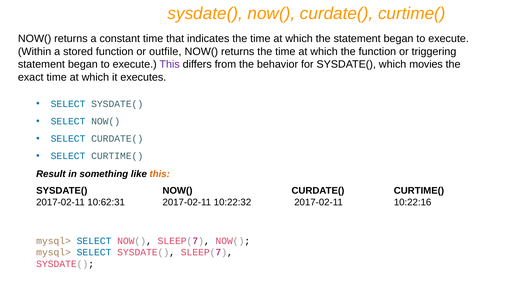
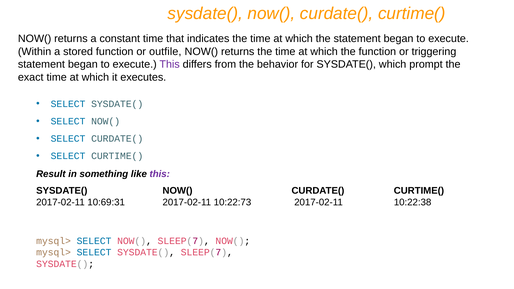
movies: movies -> prompt
this at (160, 174) colour: orange -> purple
10:62:31: 10:62:31 -> 10:69:31
10:22:32: 10:22:32 -> 10:22:73
10:22:16: 10:22:16 -> 10:22:38
